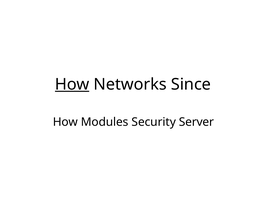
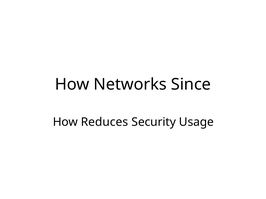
How at (72, 84) underline: present -> none
Modules: Modules -> Reduces
Server: Server -> Usage
